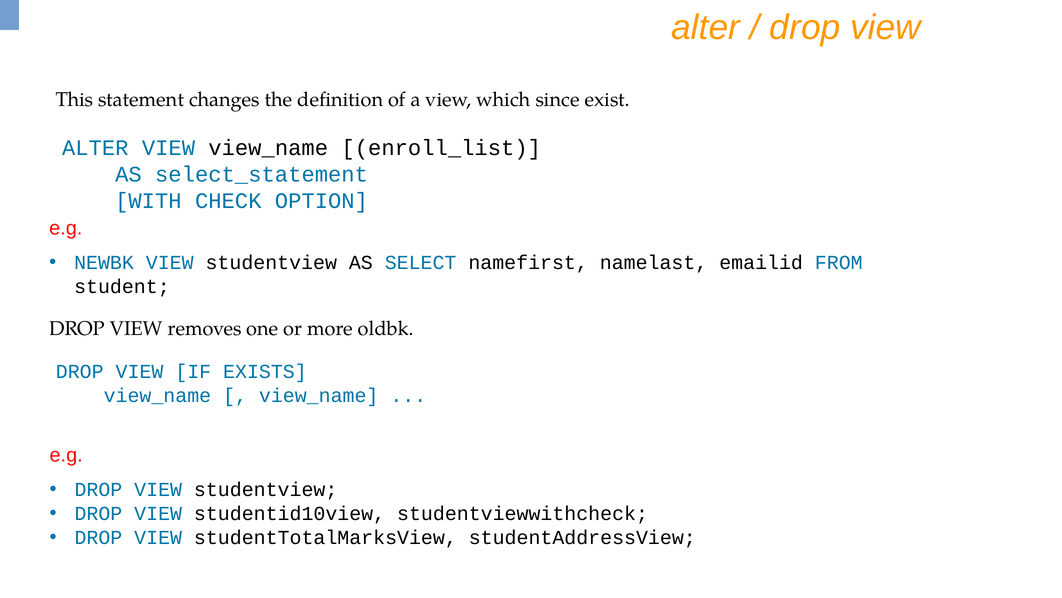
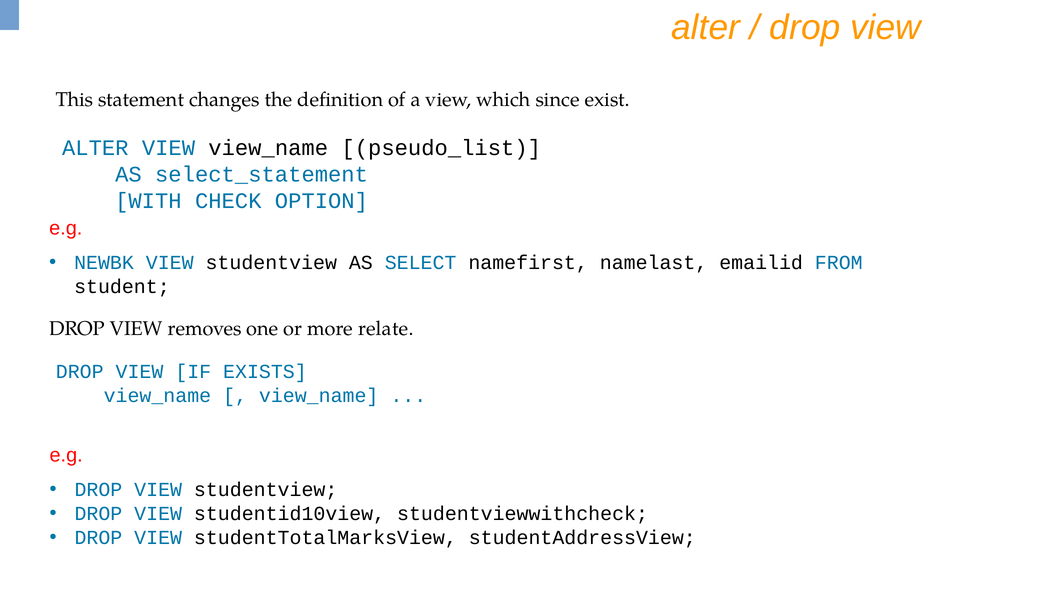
enroll_list: enroll_list -> pseudo_list
oldbk: oldbk -> relate
